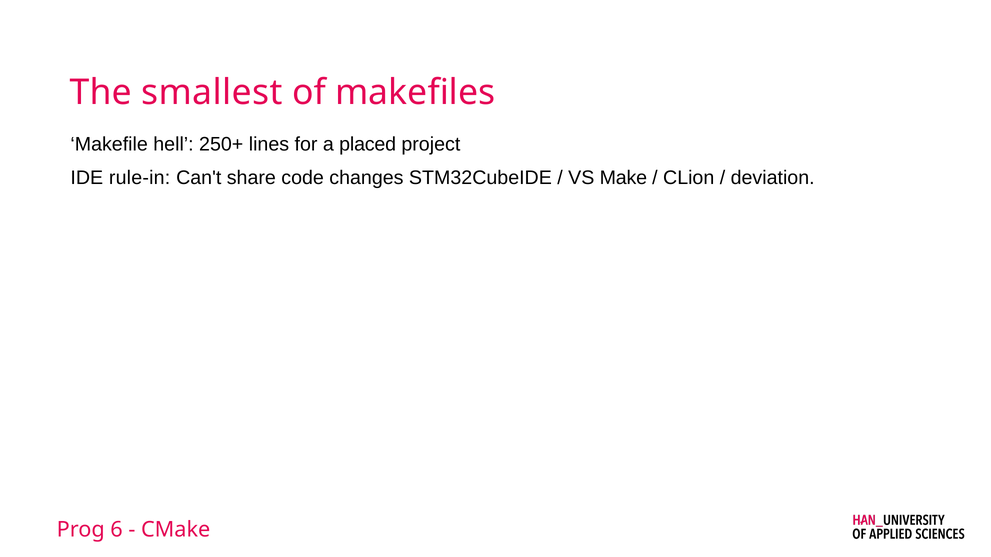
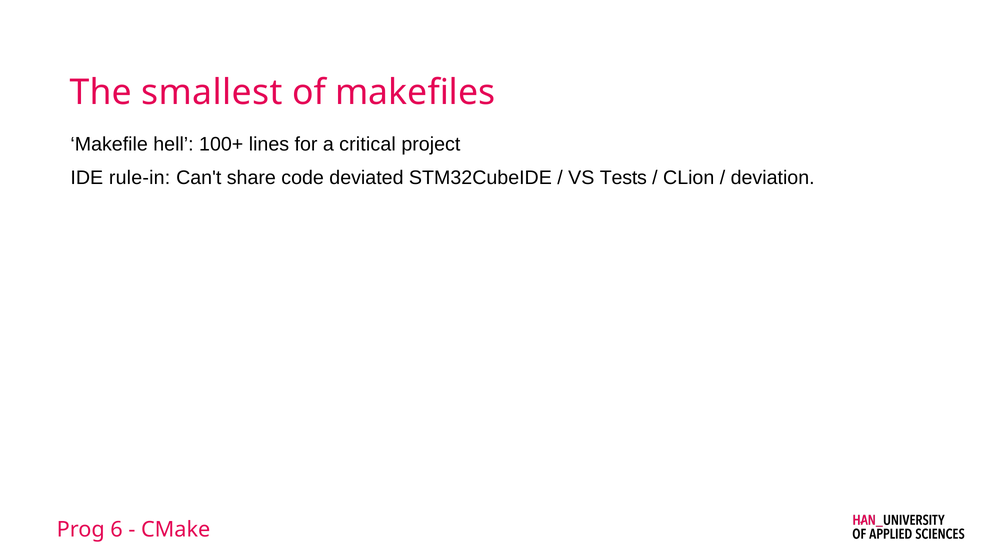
250+: 250+ -> 100+
placed: placed -> critical
changes: changes -> deviated
Make: Make -> Tests
